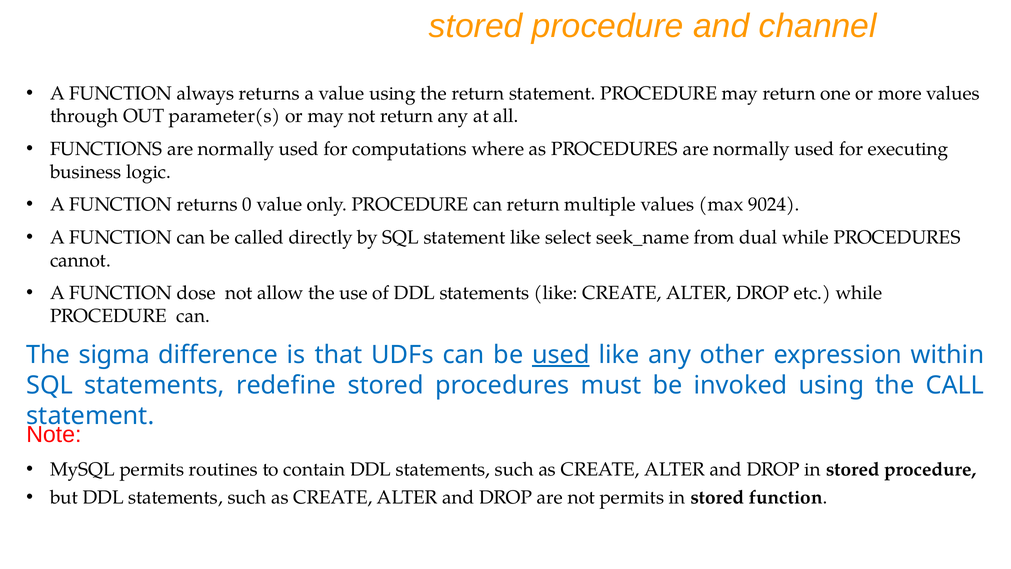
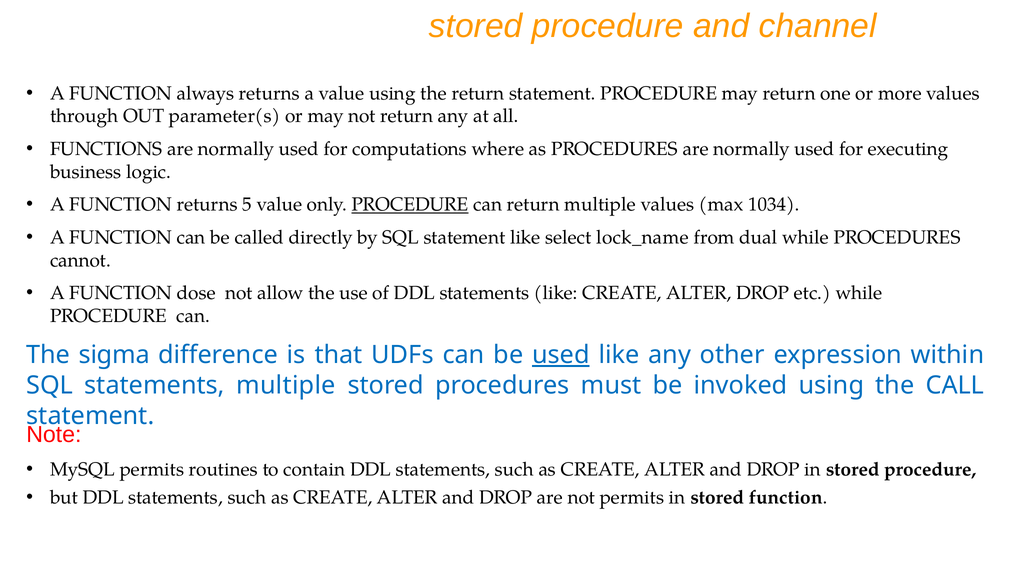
0: 0 -> 5
PROCEDURE at (410, 205) underline: none -> present
9024: 9024 -> 1034
seek_name: seek_name -> lock_name
statements redefine: redefine -> multiple
